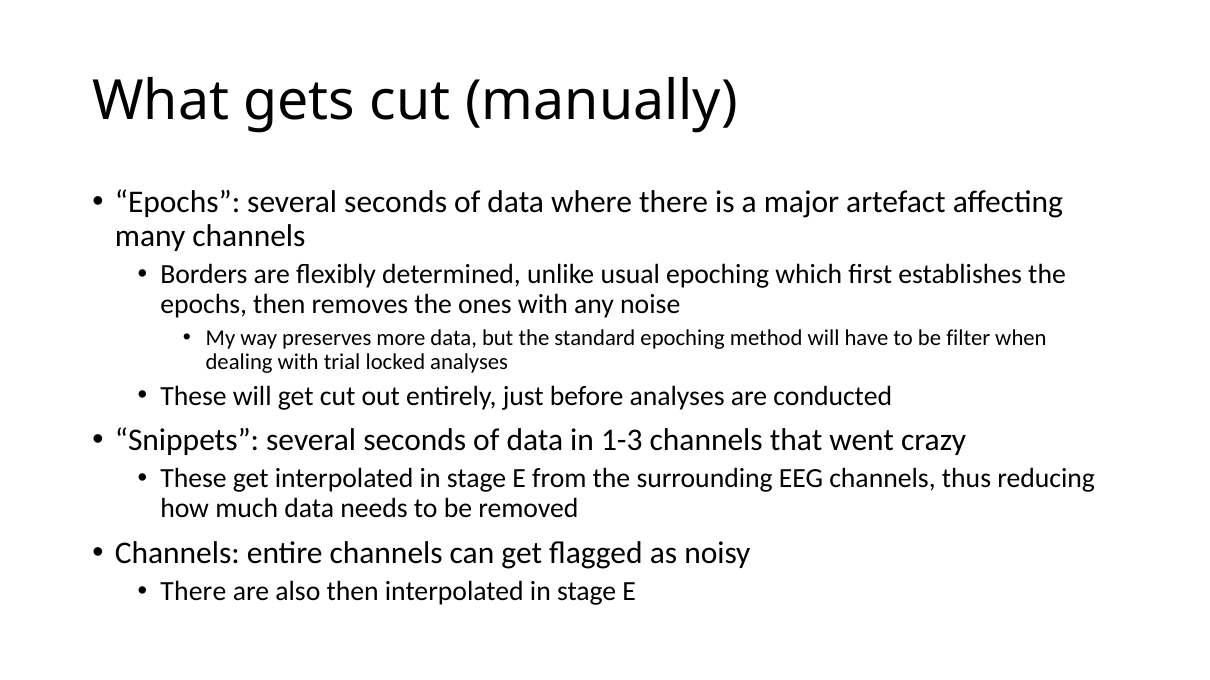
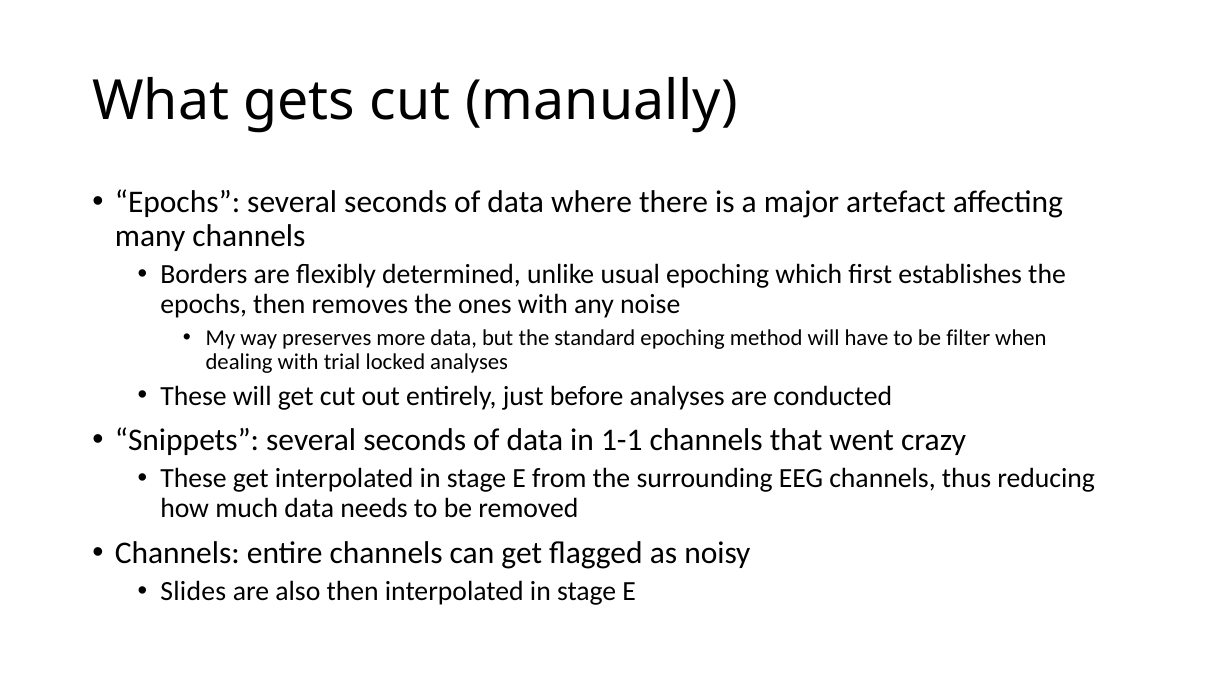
1-3: 1-3 -> 1-1
There at (193, 592): There -> Slides
